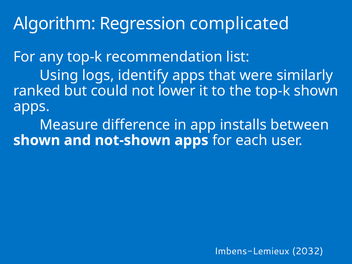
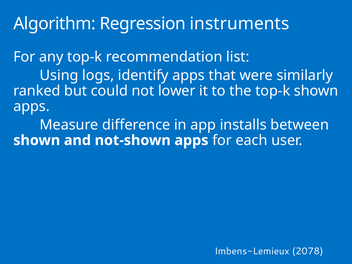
complicated: complicated -> instruments
2032: 2032 -> 2078
